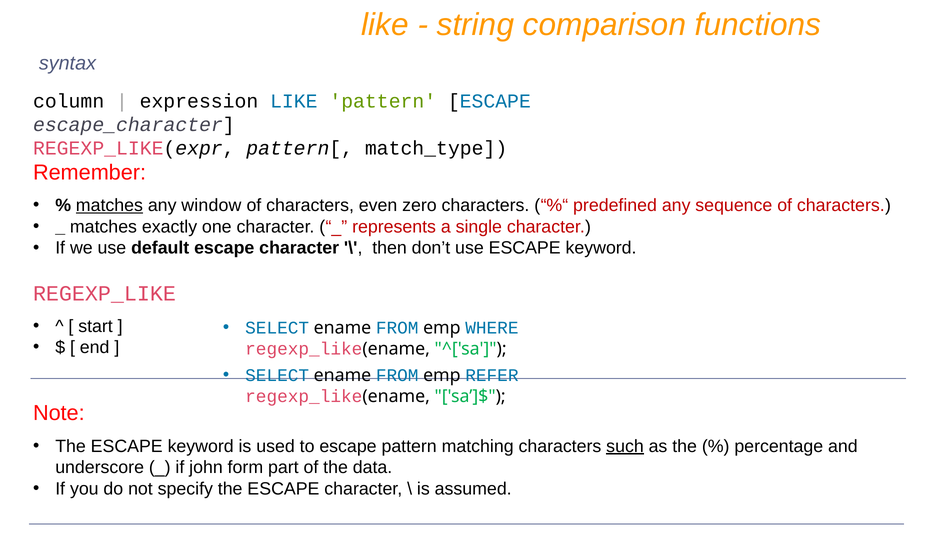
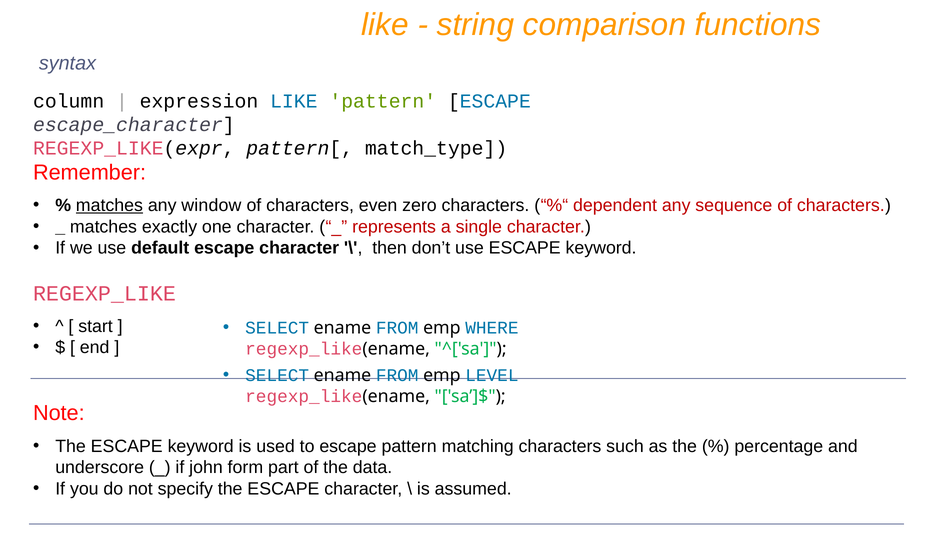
predefined: predefined -> dependent
REFER: REFER -> LEVEL
such underline: present -> none
